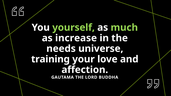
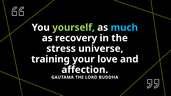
much colour: light green -> light blue
increase: increase -> recovery
needs: needs -> stress
